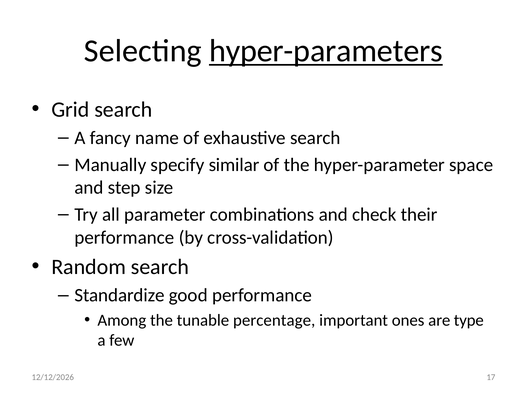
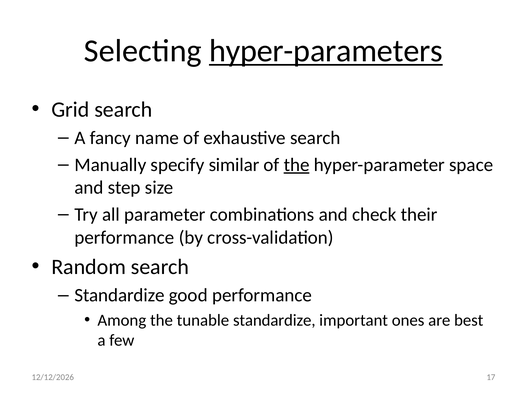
the at (297, 165) underline: none -> present
tunable percentage: percentage -> standardize
type: type -> best
